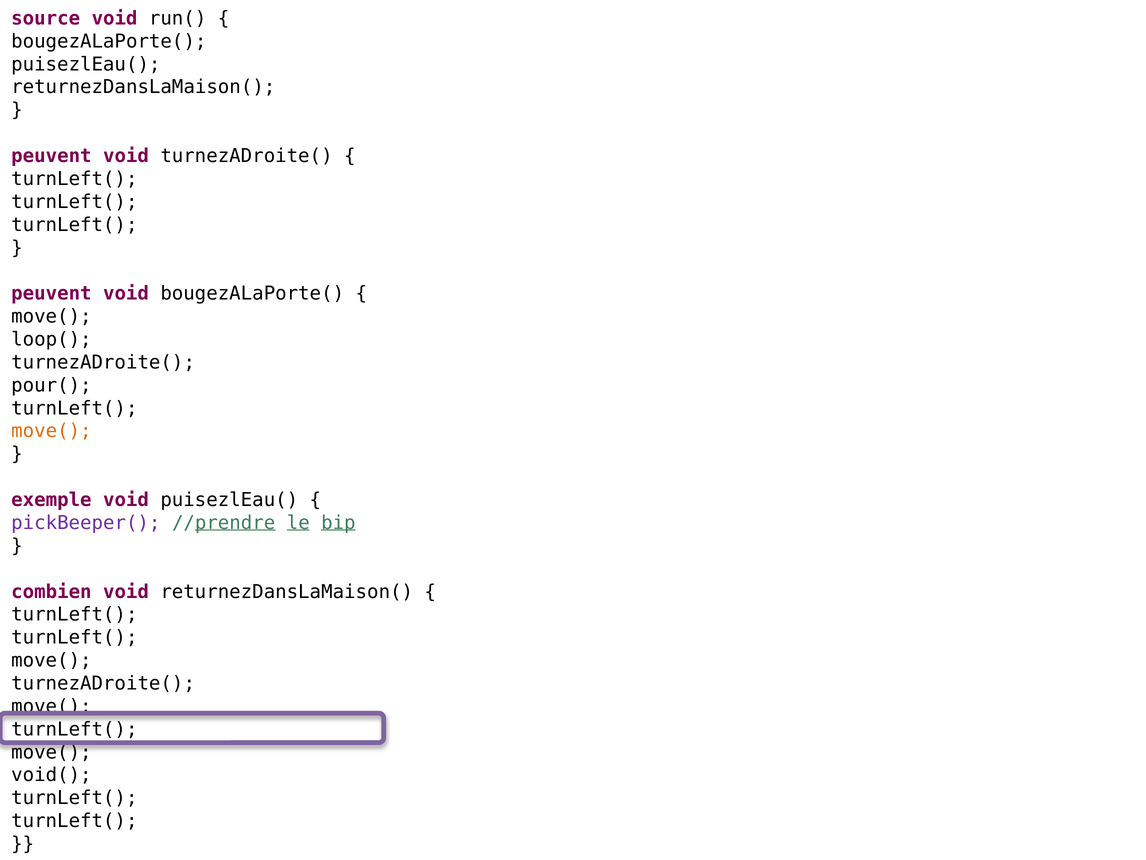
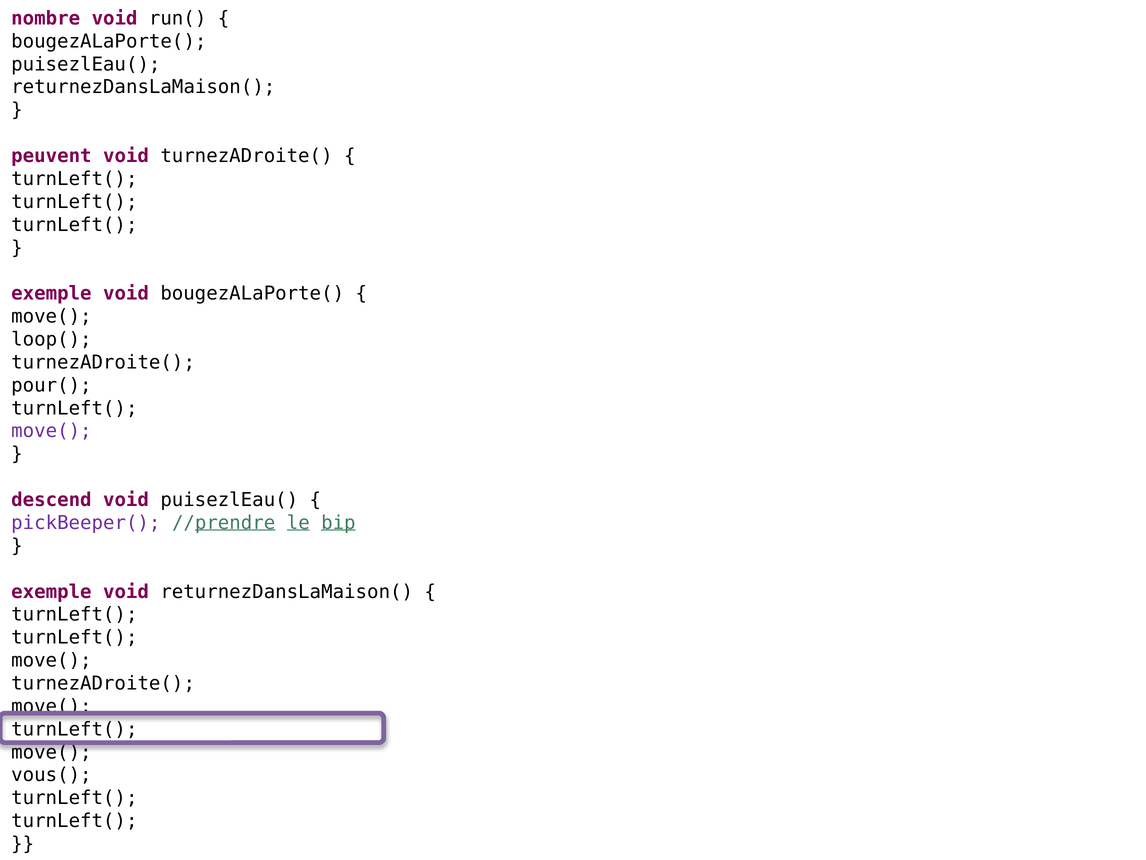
source: source -> nombre
peuvent at (51, 293): peuvent -> exemple
move( at (51, 431) colour: orange -> purple
exemple: exemple -> descend
combien at (51, 591): combien -> exemple
void(: void( -> vous(
